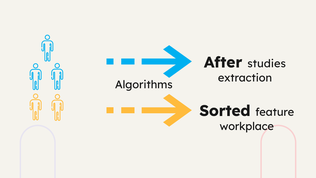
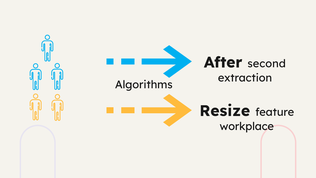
studies: studies -> second
Sorted: Sorted -> Resize
